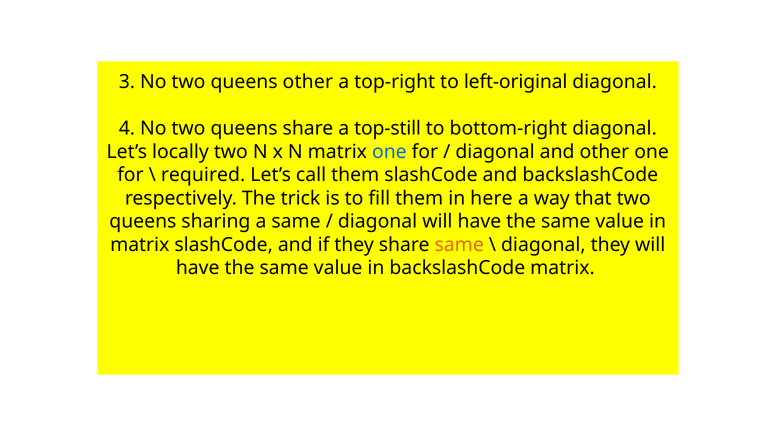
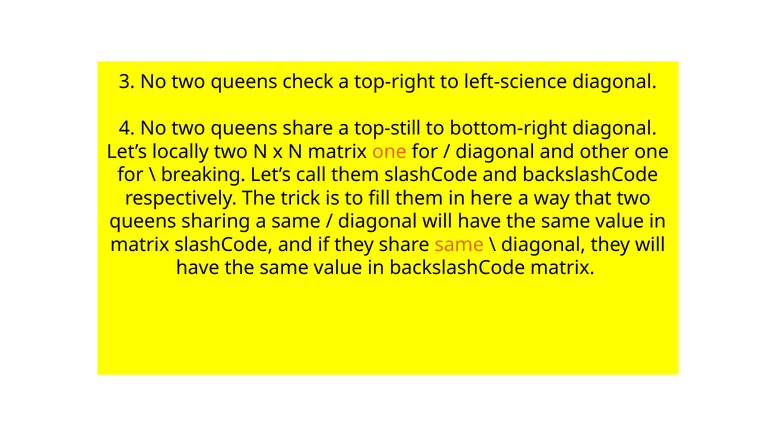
queens other: other -> check
left-original: left-original -> left-science
one at (389, 152) colour: blue -> orange
required: required -> breaking
